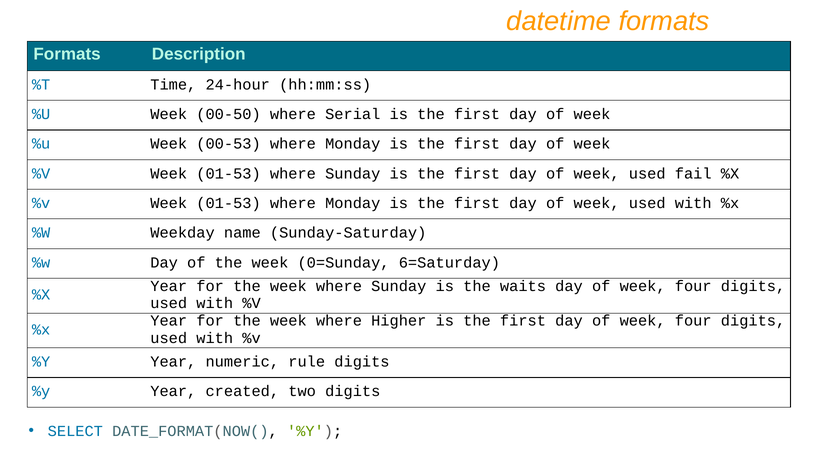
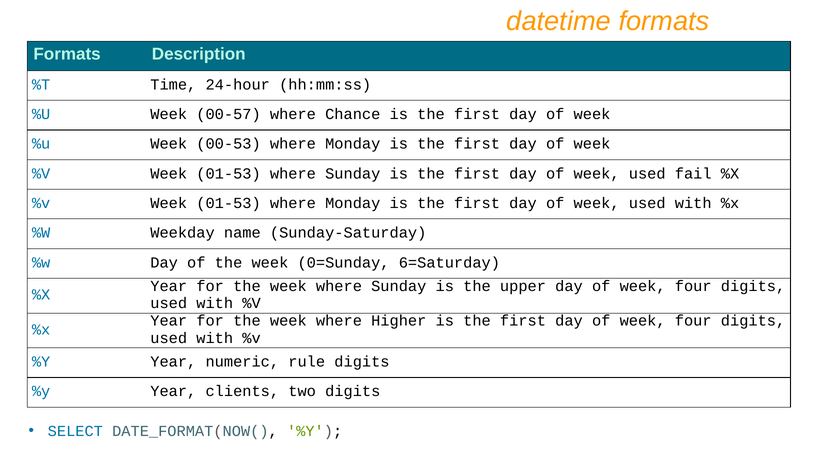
00-50: 00-50 -> 00-57
Serial: Serial -> Chance
waits: waits -> upper
created: created -> clients
